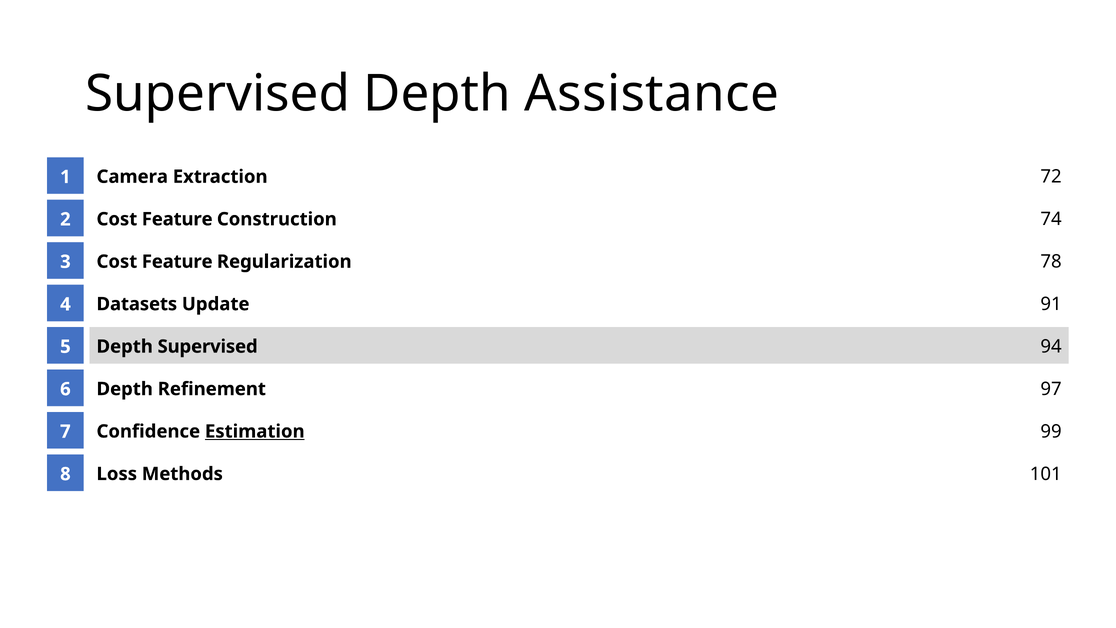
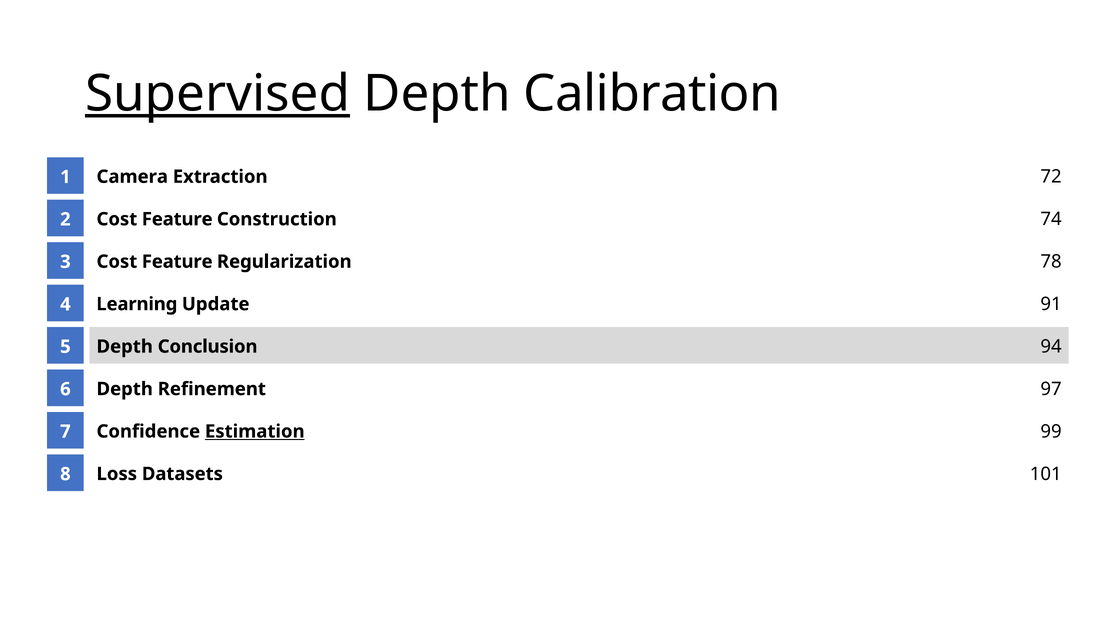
Supervised at (218, 94) underline: none -> present
Assistance: Assistance -> Calibration
Datasets: Datasets -> Learning
Depth Supervised: Supervised -> Conclusion
Methods: Methods -> Datasets
